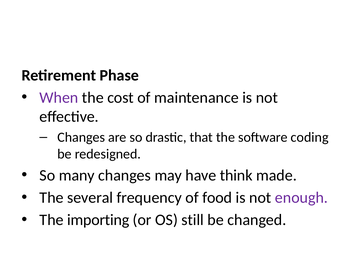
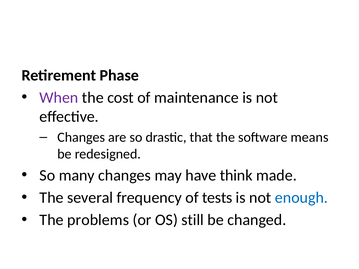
coding: coding -> means
food: food -> tests
enough colour: purple -> blue
importing: importing -> problems
